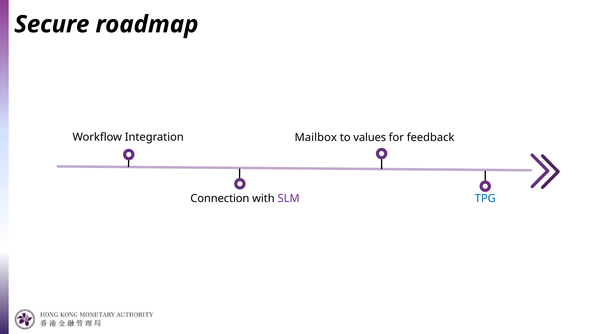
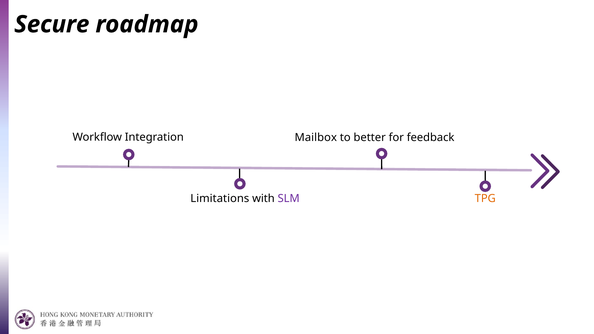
values: values -> better
Connection: Connection -> Limitations
TPG colour: blue -> orange
